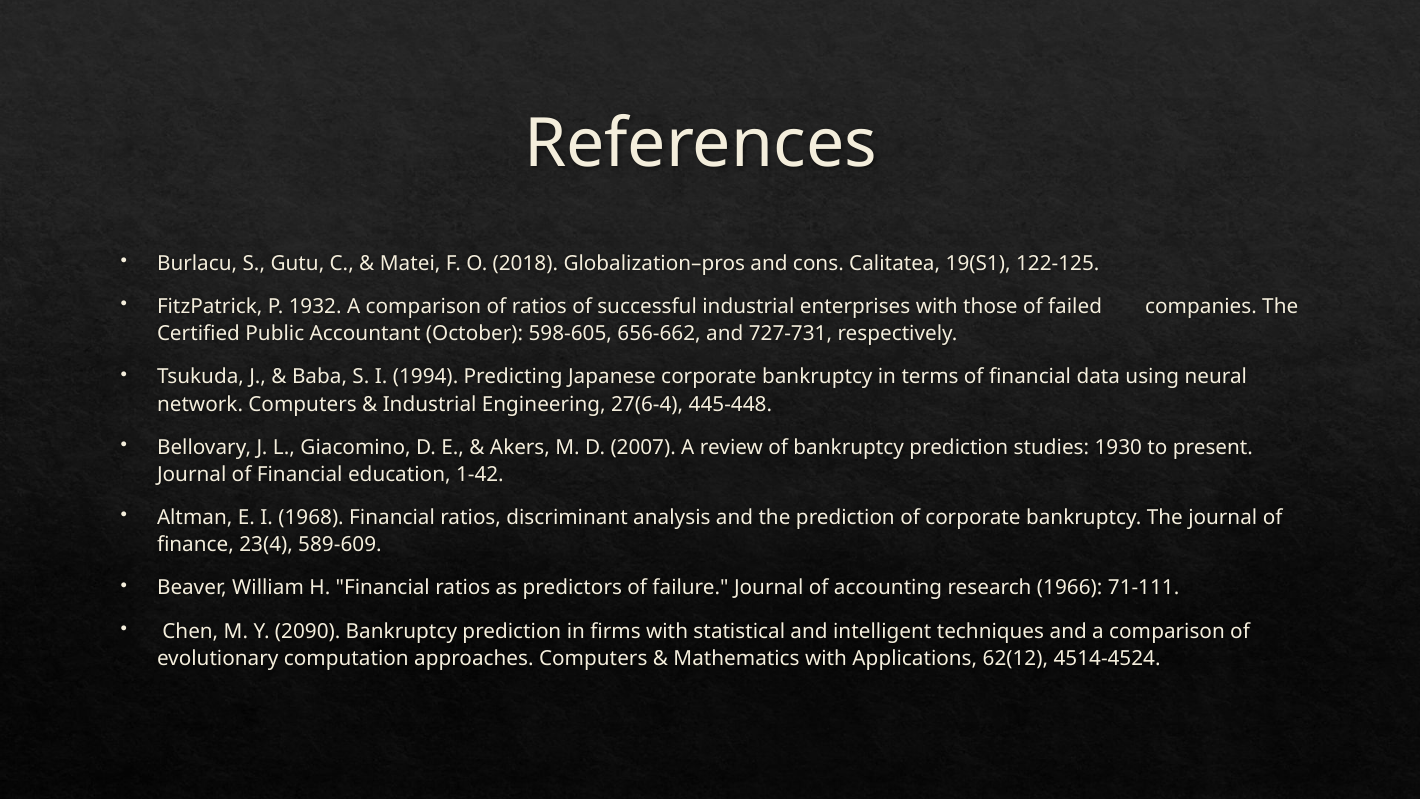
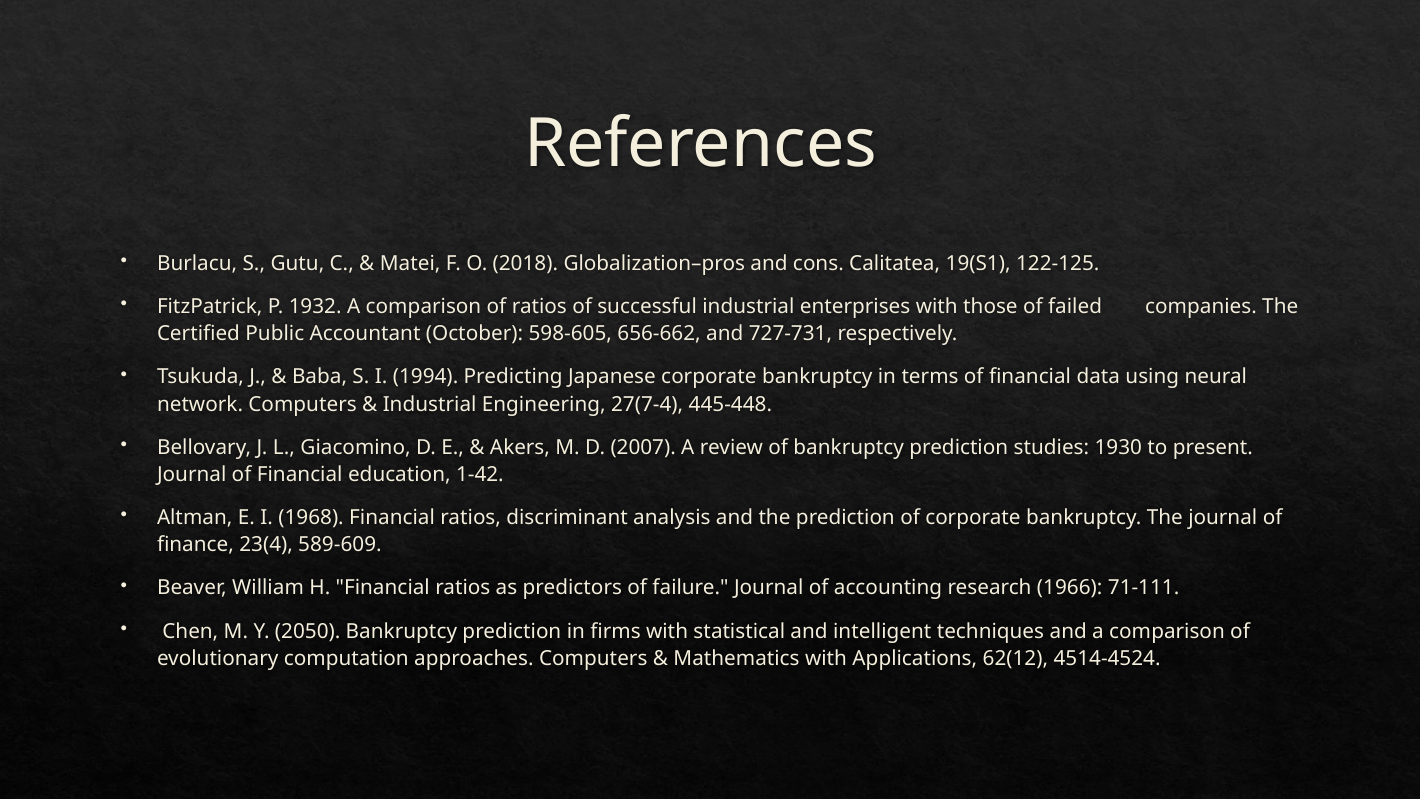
27(6-4: 27(6-4 -> 27(7-4
2090: 2090 -> 2050
